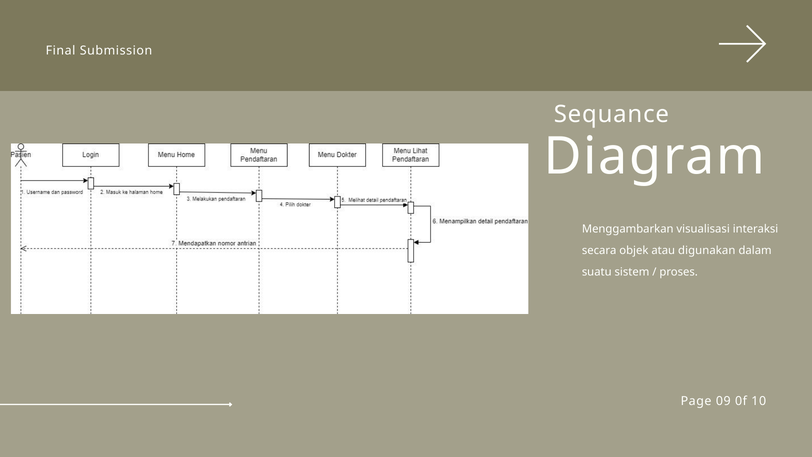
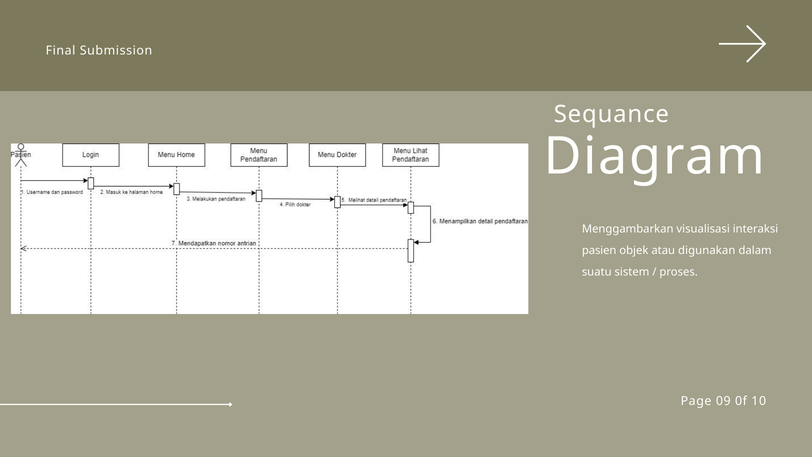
secara: secara -> pasien
